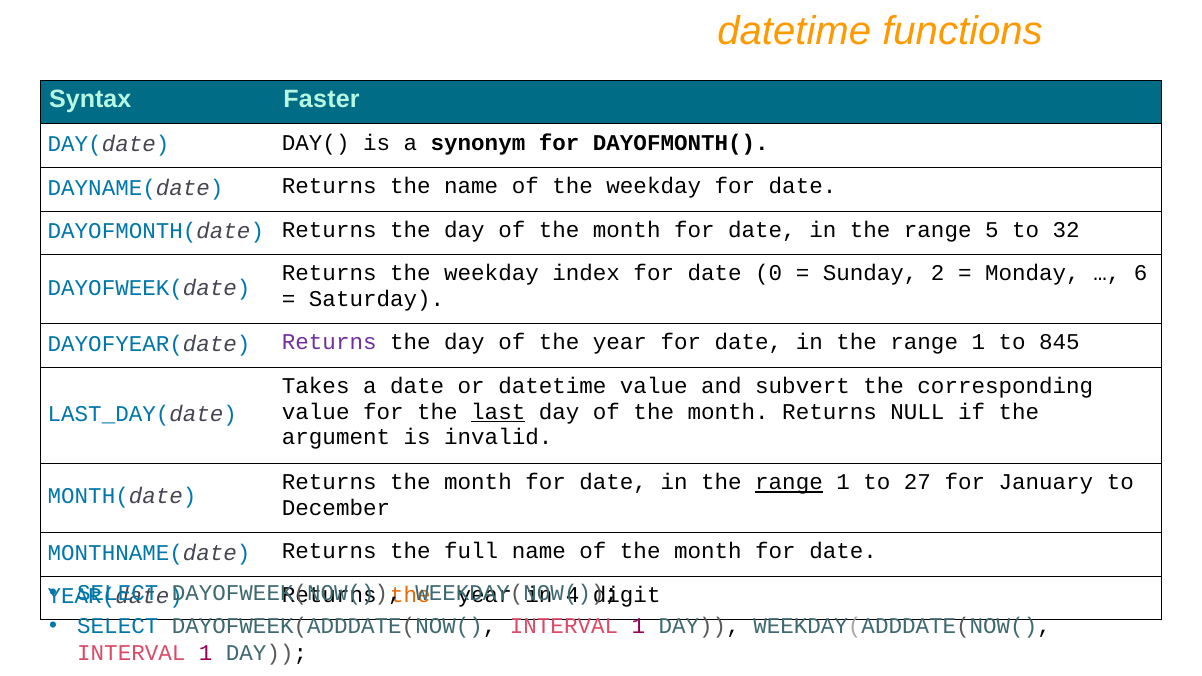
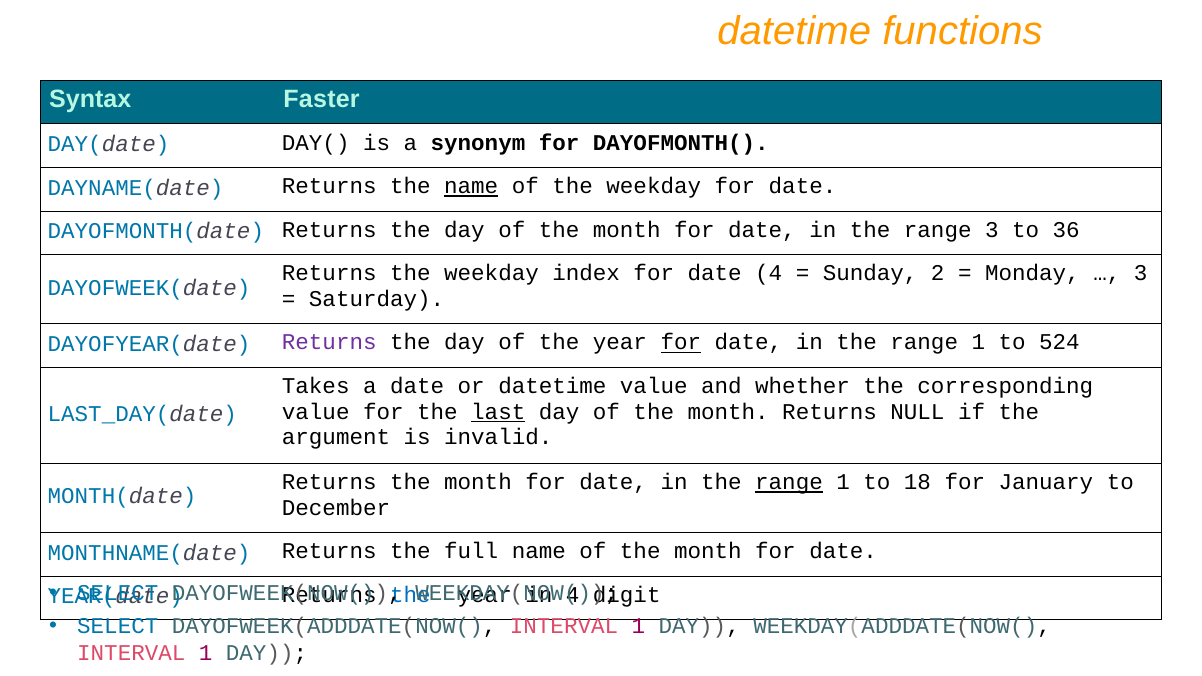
name at (471, 186) underline: none -> present
range 5: 5 -> 3
32: 32 -> 36
date 0: 0 -> 4
6 at (1141, 273): 6 -> 3
for at (681, 343) underline: none -> present
845: 845 -> 524
subvert: subvert -> whether
27: 27 -> 18
the at (410, 595) colour: orange -> blue
